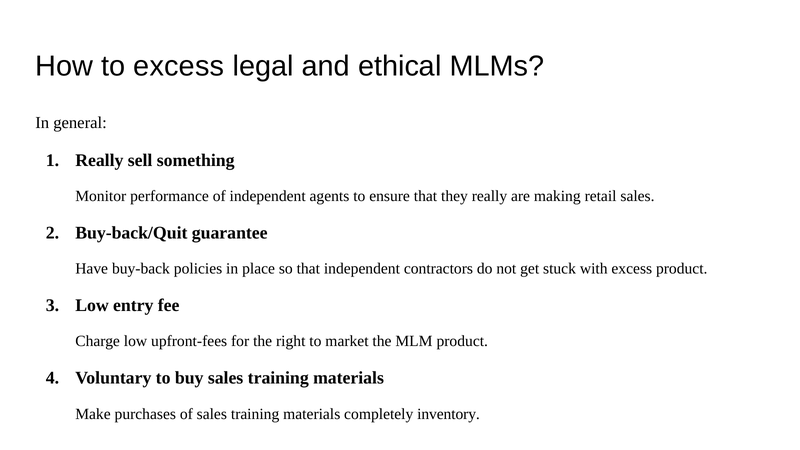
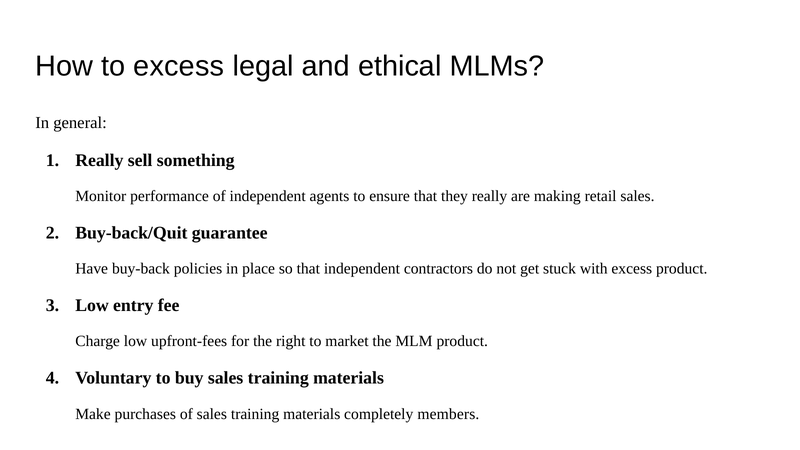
inventory: inventory -> members
